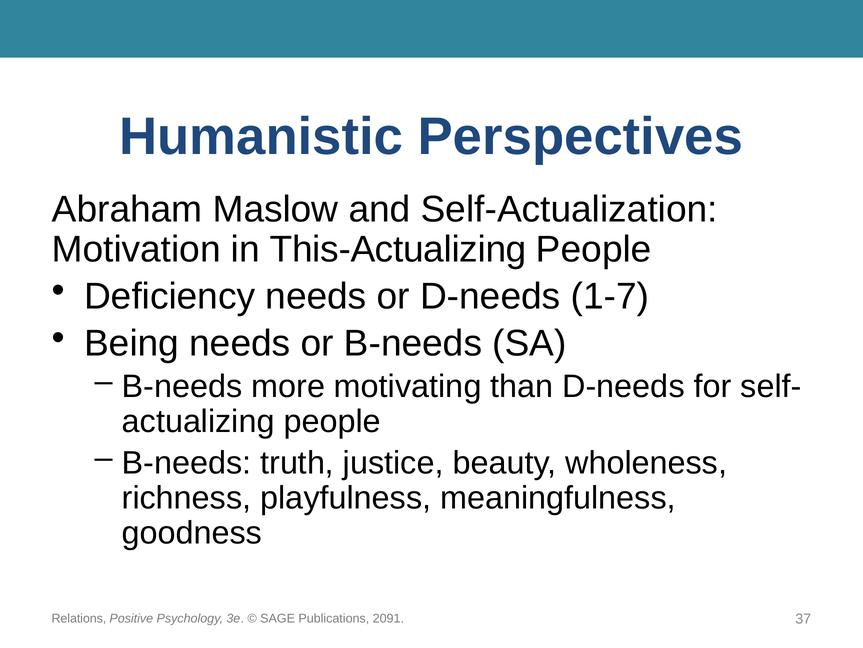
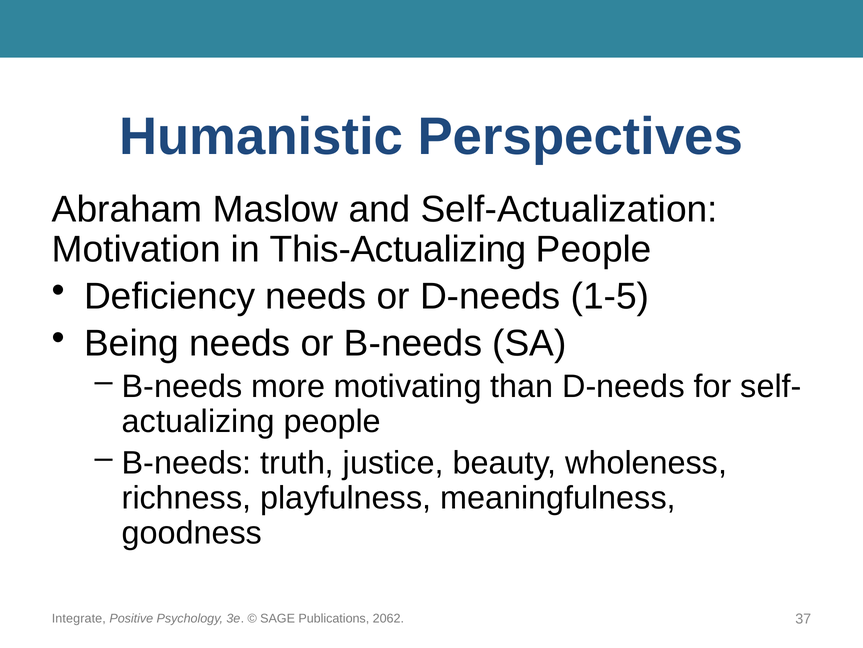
1-7: 1-7 -> 1-5
Relations: Relations -> Integrate
2091: 2091 -> 2062
